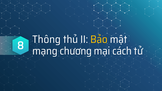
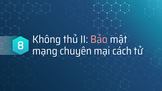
Thông: Thông -> Không
Bảo colour: yellow -> pink
chương: chương -> chuyên
